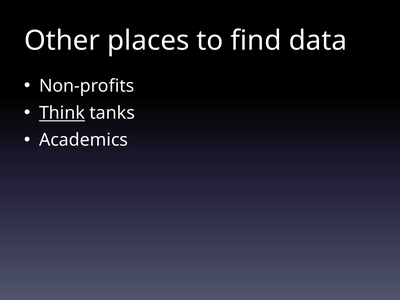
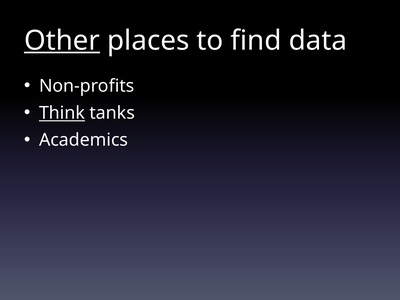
Other underline: none -> present
